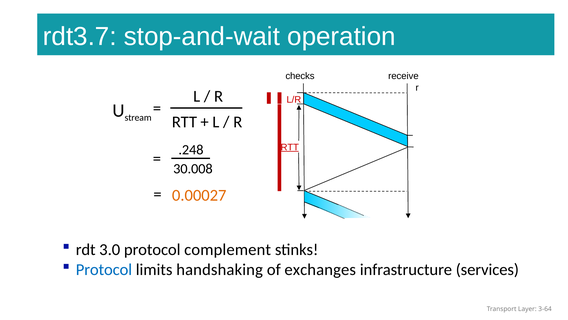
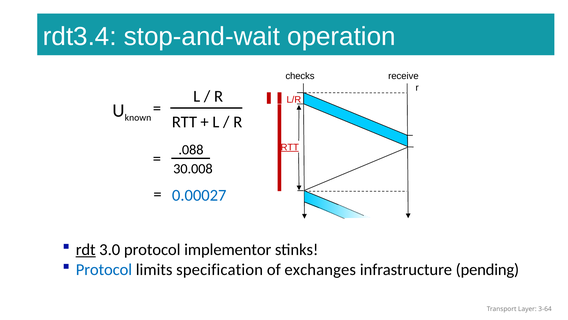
rdt3.7: rdt3.7 -> rdt3.4
stream: stream -> known
.248: .248 -> .088
0.00027 colour: orange -> blue
rdt underline: none -> present
complement: complement -> implementor
handshaking: handshaking -> specification
services: services -> pending
